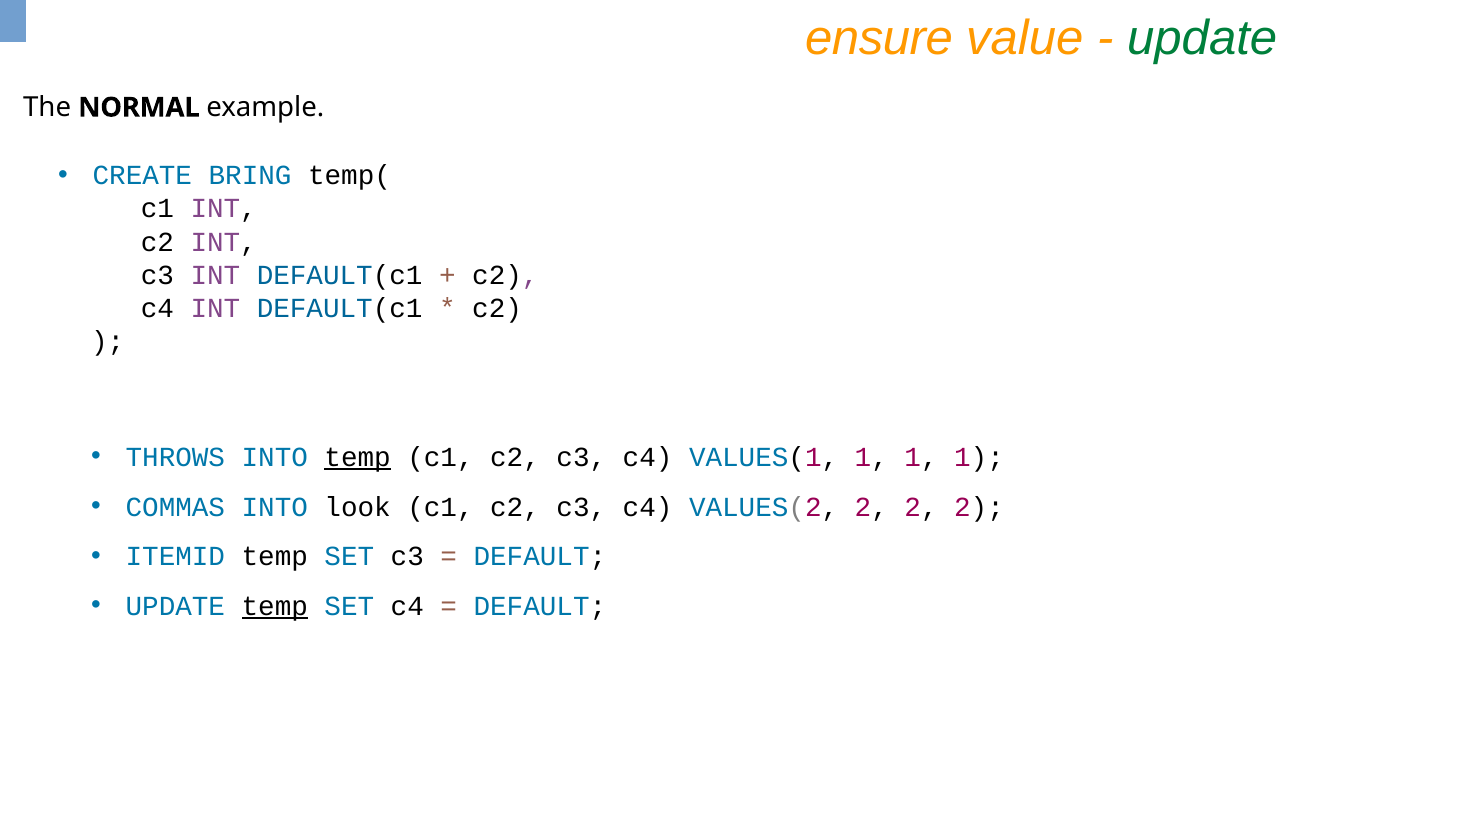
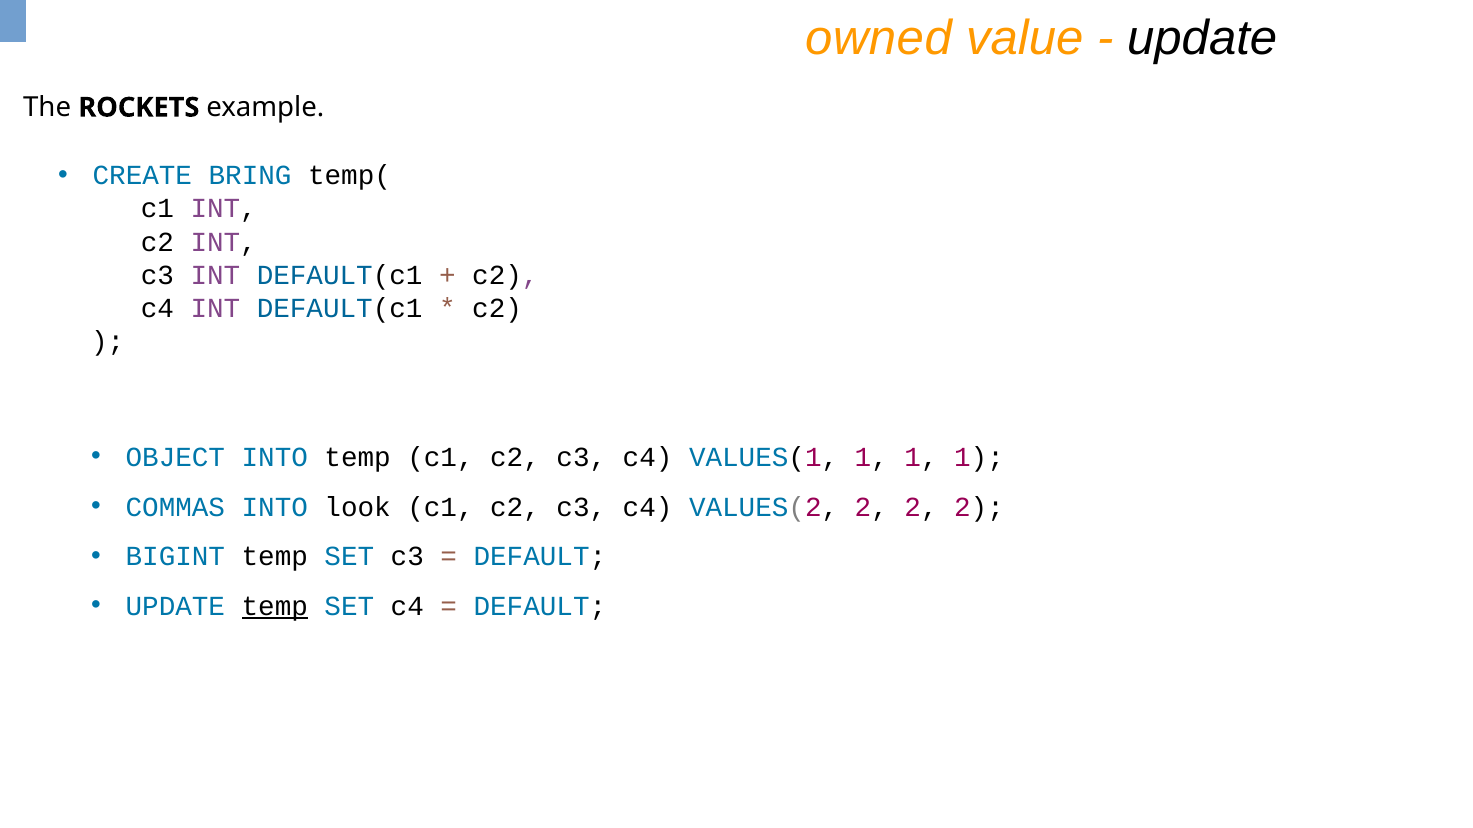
ensure: ensure -> owned
update at (1202, 38) colour: green -> black
NORMAL: NORMAL -> ROCKETS
THROWS: THROWS -> OBJECT
temp at (358, 458) underline: present -> none
ITEMID: ITEMID -> BIGINT
